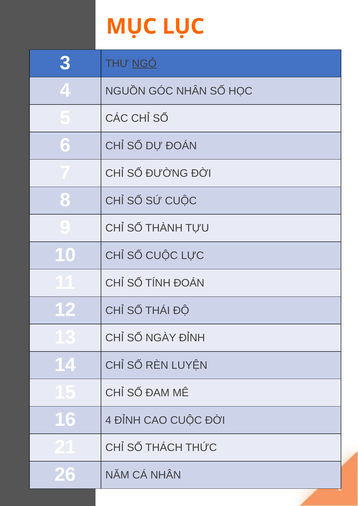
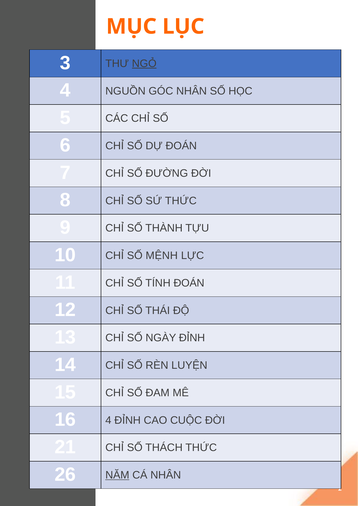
SỨ CUỘC: CUỘC -> THỨC
SỐ CUỘC: CUỘC -> MỆNH
NĂM underline: none -> present
